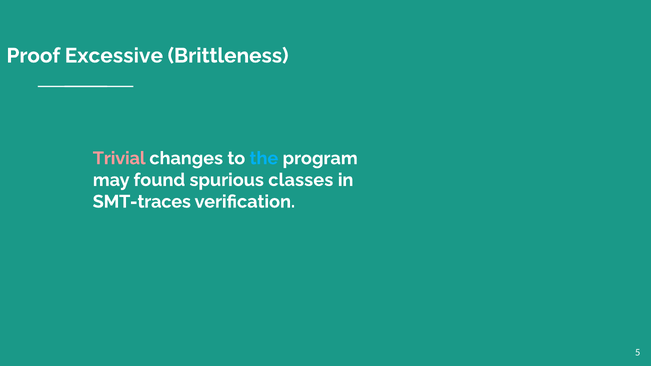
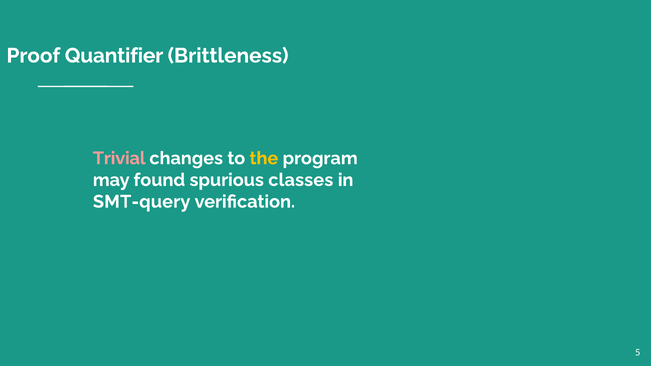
Excessive: Excessive -> Quantifier
the colour: light blue -> yellow
SMT-traces: SMT-traces -> SMT-query
